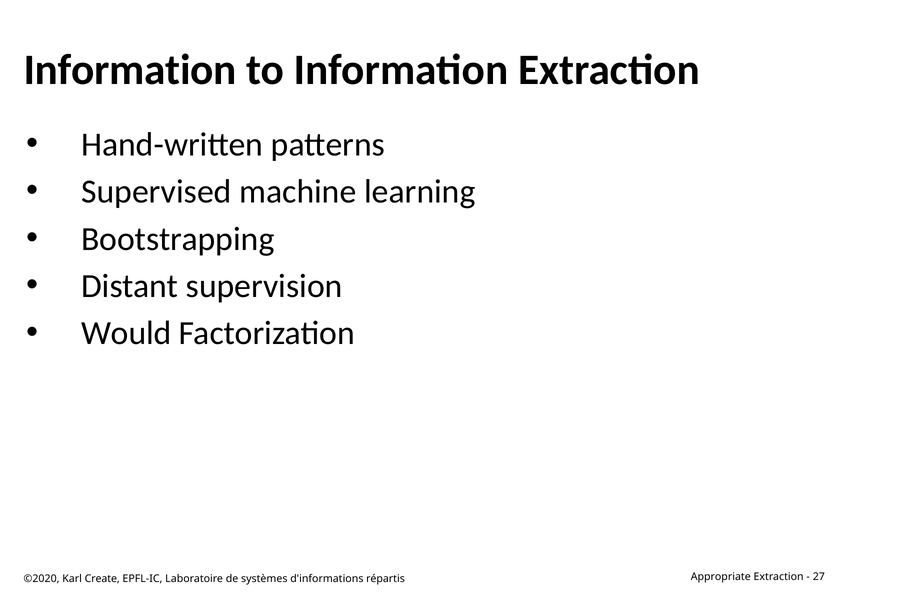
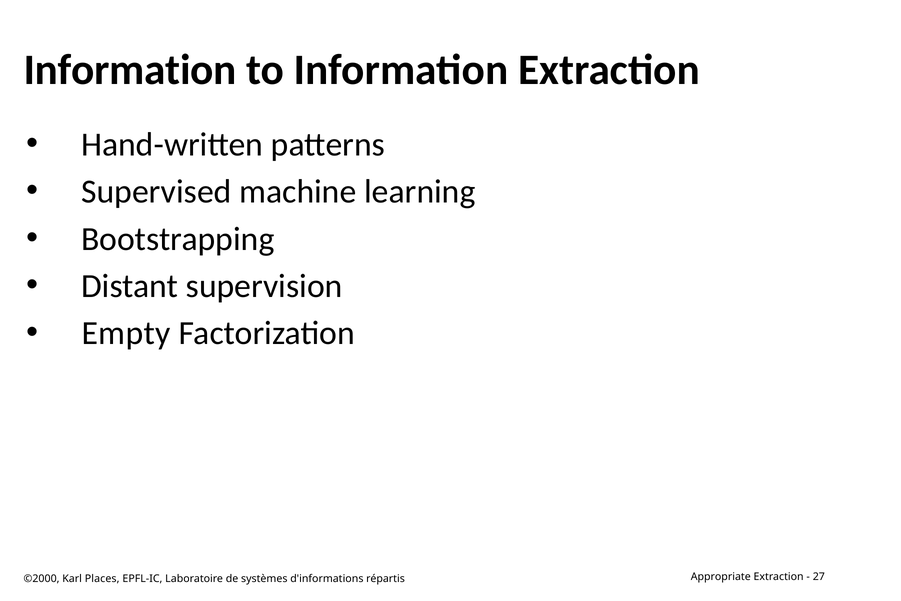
Would: Would -> Empty
©2020: ©2020 -> ©2000
Create: Create -> Places
